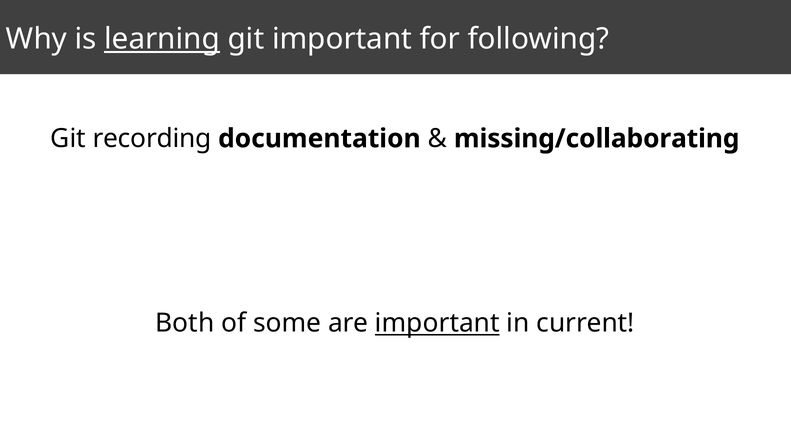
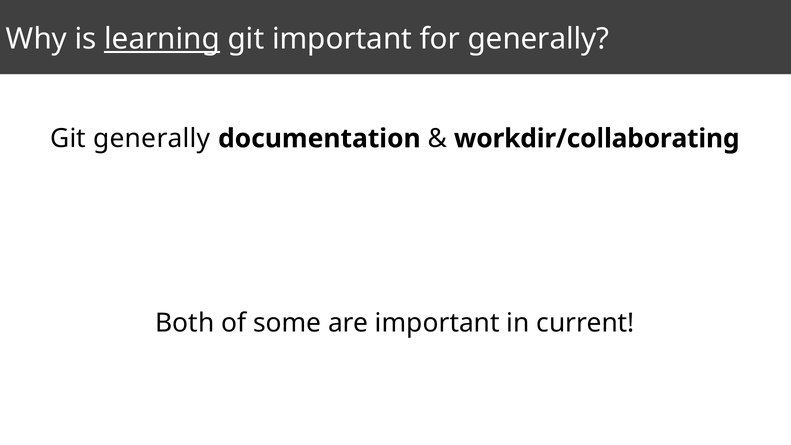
for following: following -> generally
Git recording: recording -> generally
missing/collaborating: missing/collaborating -> workdir/collaborating
important at (437, 323) underline: present -> none
